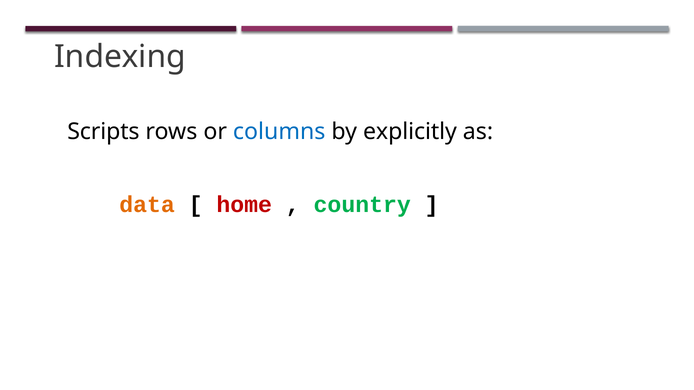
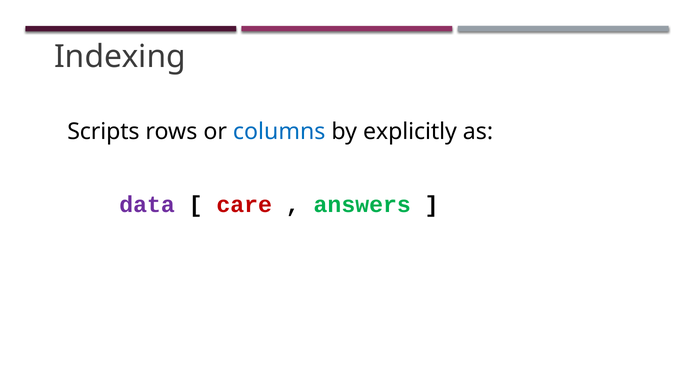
data colour: orange -> purple
home: home -> care
country: country -> answers
